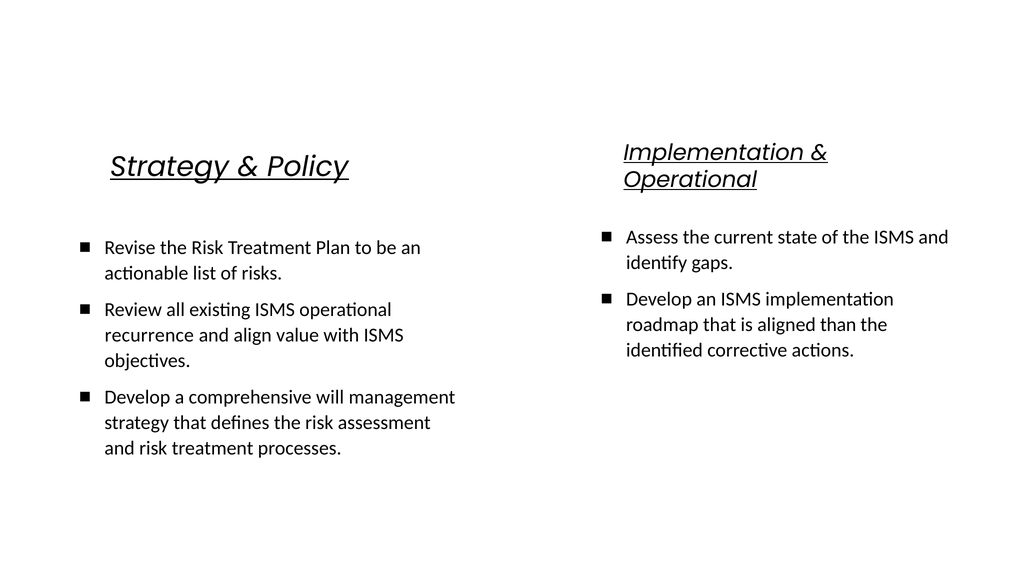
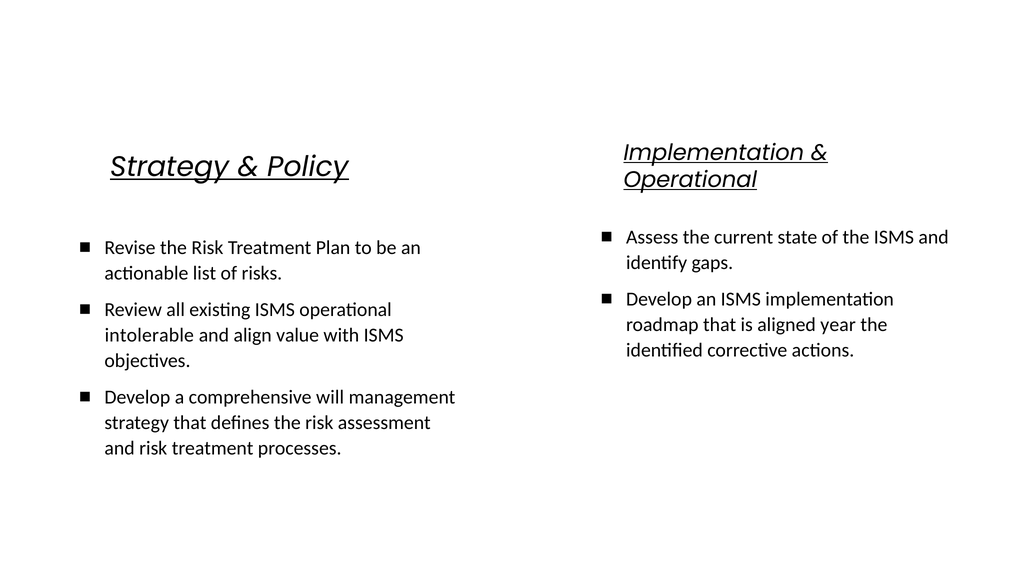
than: than -> year
recurrence: recurrence -> intolerable
